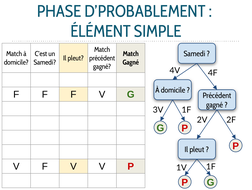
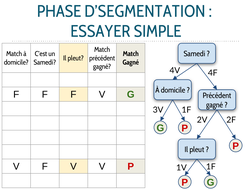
D’PROBABLEMENT: D’PROBABLEMENT -> D’SEGMENTATION
ÉLÉMENT: ÉLÉMENT -> ESSAYER
